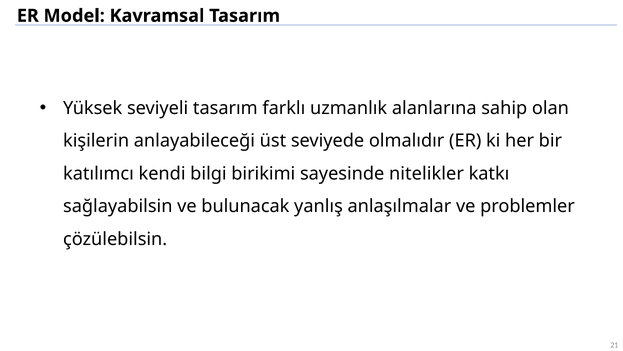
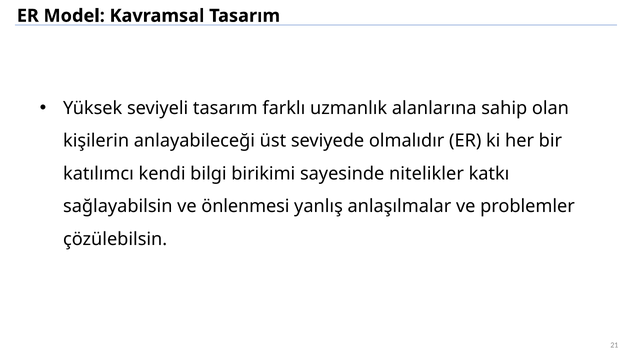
bulunacak: bulunacak -> önlenmesi
